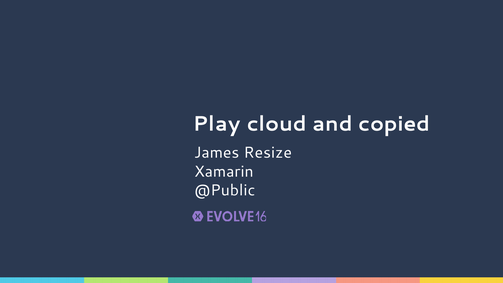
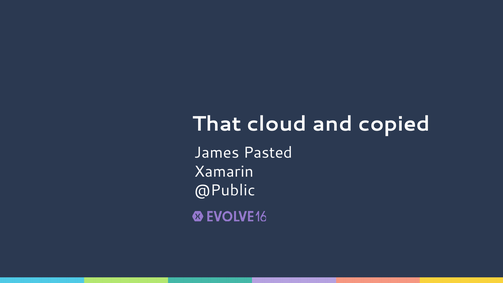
Play: Play -> That
Resize: Resize -> Pasted
